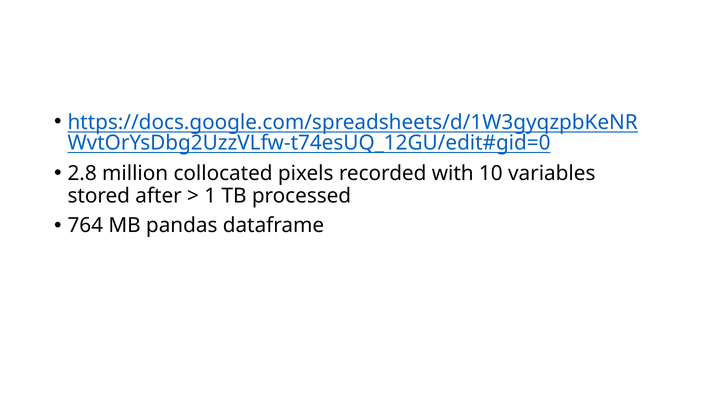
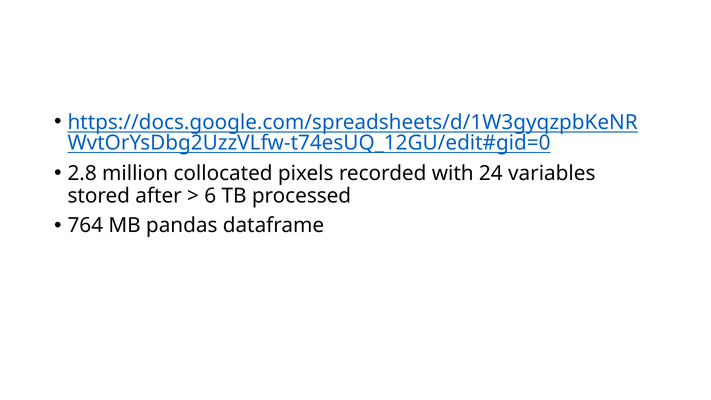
10: 10 -> 24
1: 1 -> 6
